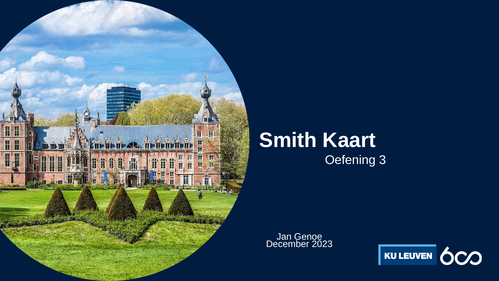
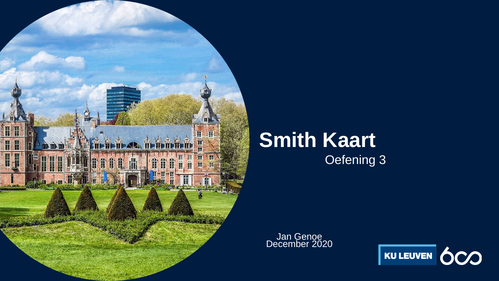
2023: 2023 -> 2020
